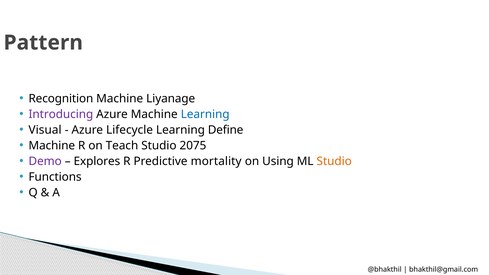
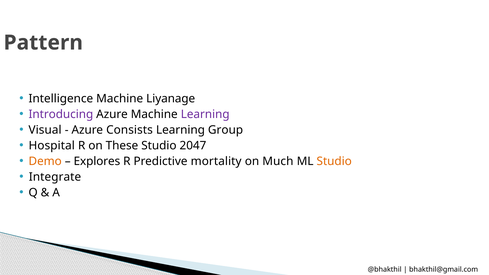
Recognition: Recognition -> Intelligence
Learning at (205, 114) colour: blue -> purple
Lifecycle: Lifecycle -> Consists
Define: Define -> Group
Machine at (52, 146): Machine -> Hospital
Teach: Teach -> These
2075: 2075 -> 2047
Demo colour: purple -> orange
Using: Using -> Much
Functions: Functions -> Integrate
